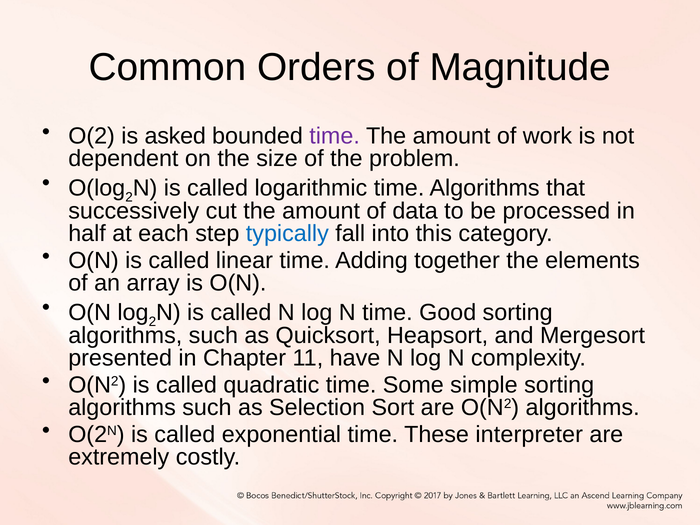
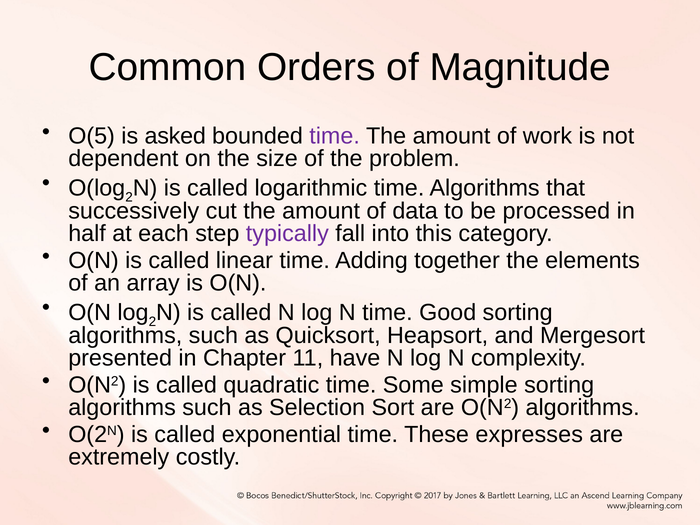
O(2: O(2 -> O(5
typically colour: blue -> purple
interpreter: interpreter -> expresses
